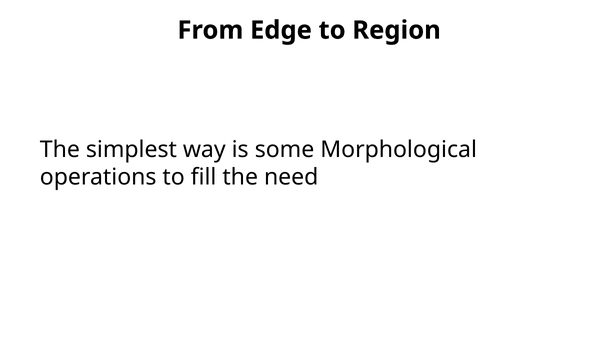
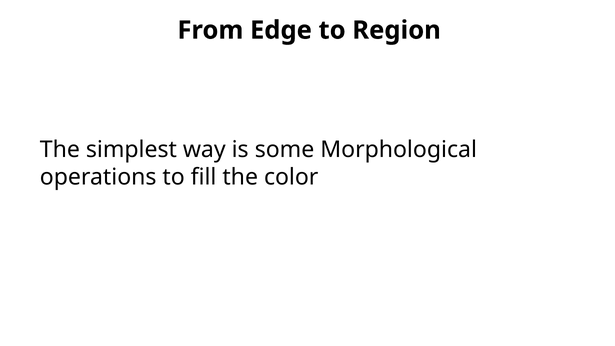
need: need -> color
